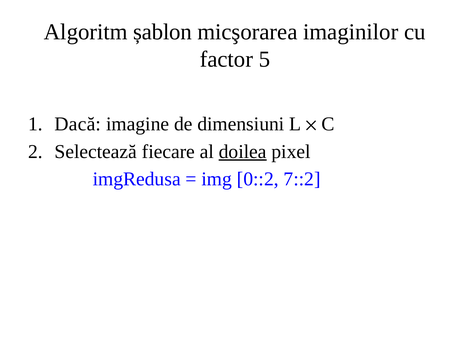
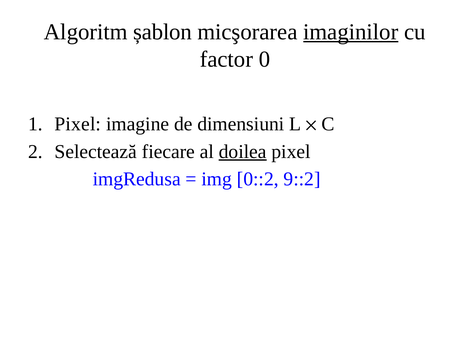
imaginilor underline: none -> present
5: 5 -> 0
Dacă at (78, 124): Dacă -> Pixel
7::2: 7::2 -> 9::2
